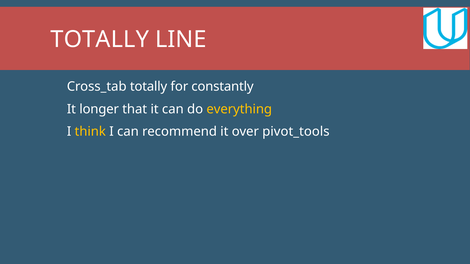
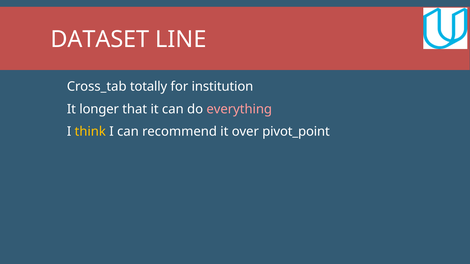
TOTALLY at (100, 39): TOTALLY -> DATASET
constantly: constantly -> institution
everything colour: yellow -> pink
pivot_tools: pivot_tools -> pivot_point
